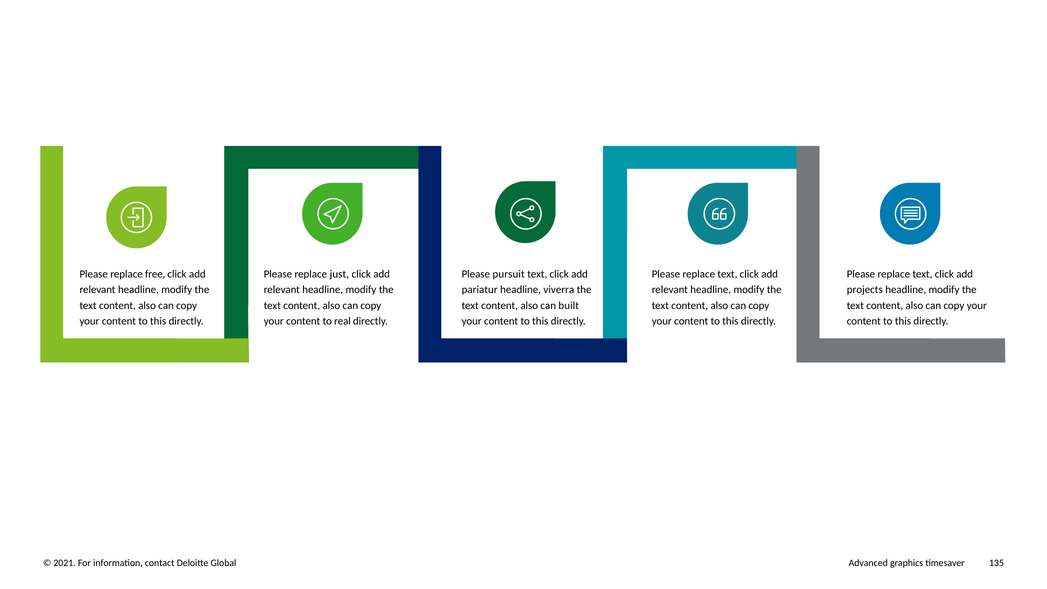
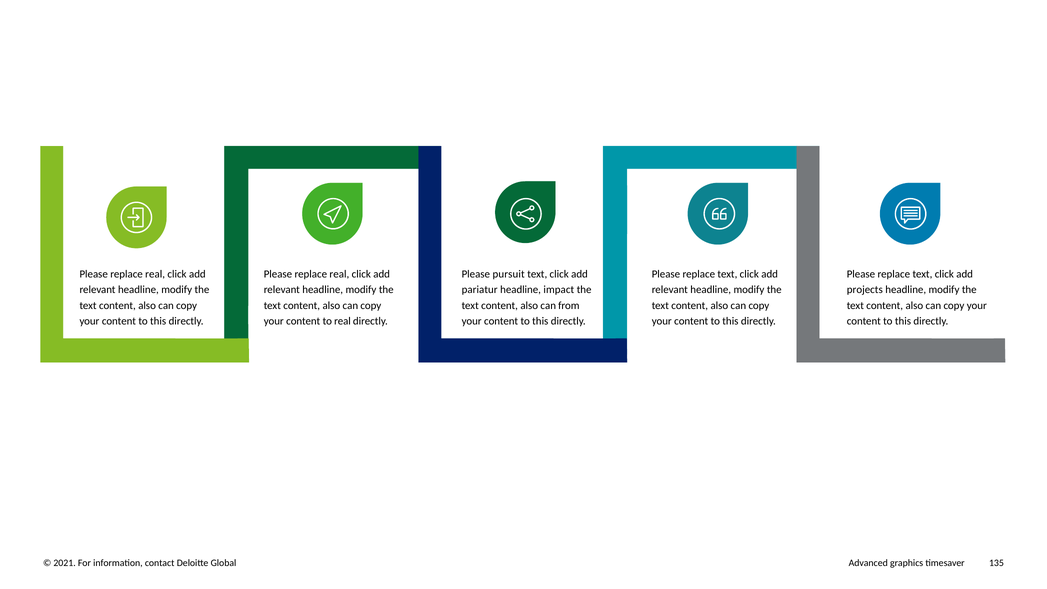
free at (155, 274): free -> real
just at (339, 274): just -> real
viverra: viverra -> impact
built: built -> from
